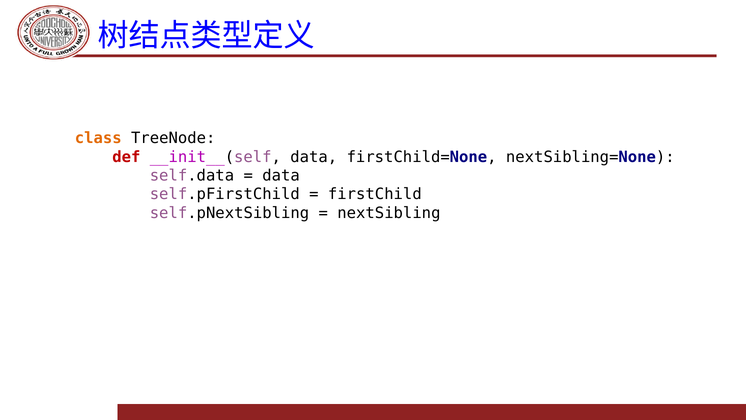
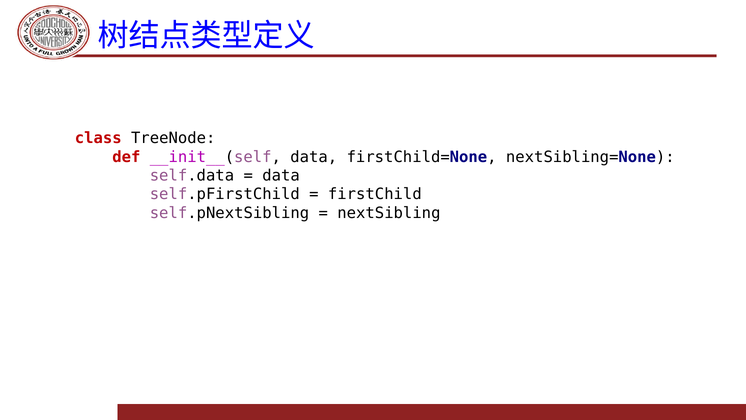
class colour: orange -> red
